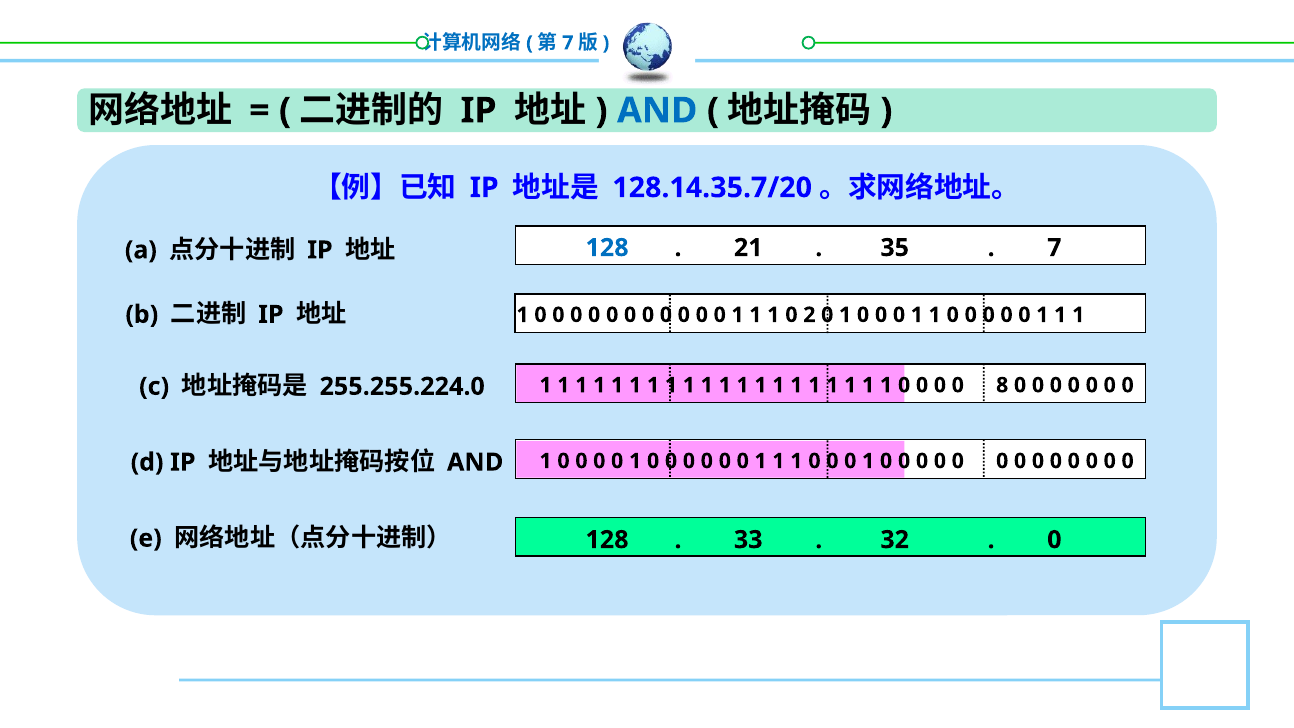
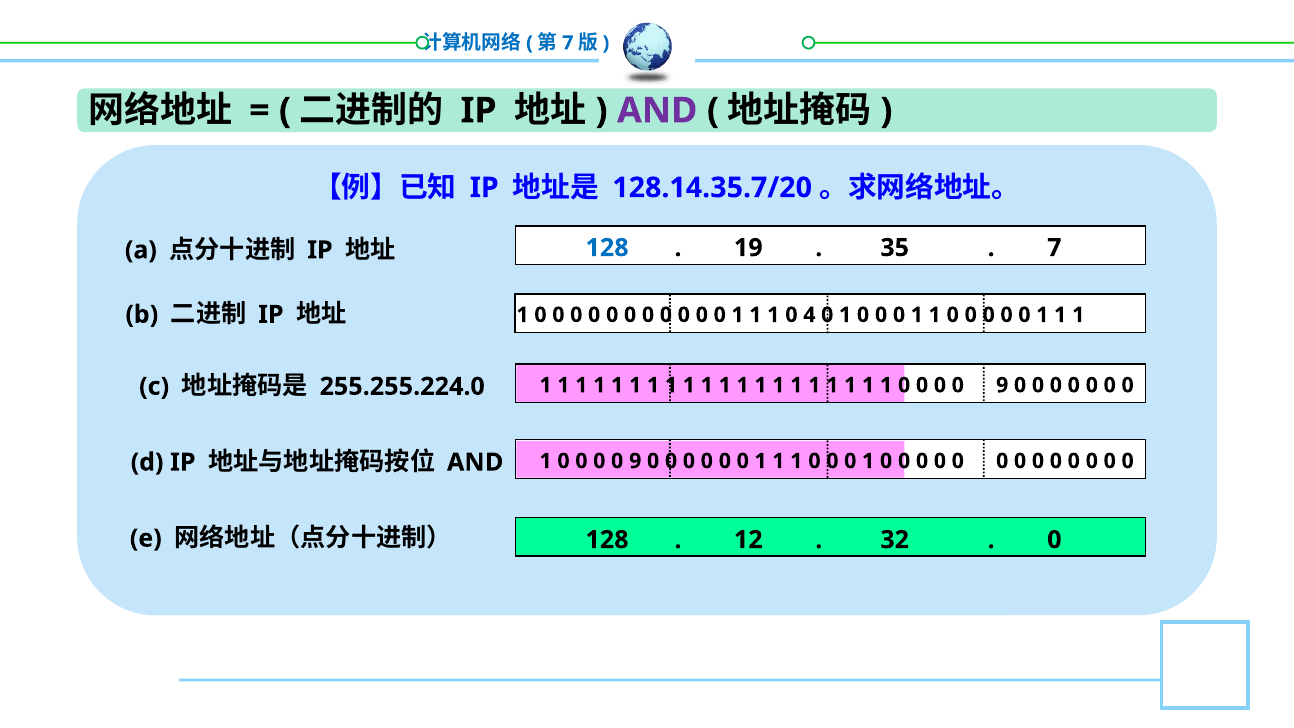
AND at (657, 111) colour: blue -> purple
21: 21 -> 19
2: 2 -> 4
255.255.224.0 8: 8 -> 9
1 at (635, 461): 1 -> 9
33: 33 -> 12
